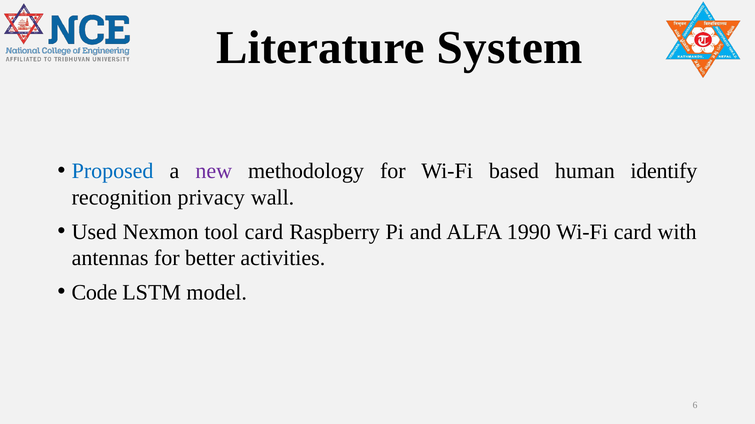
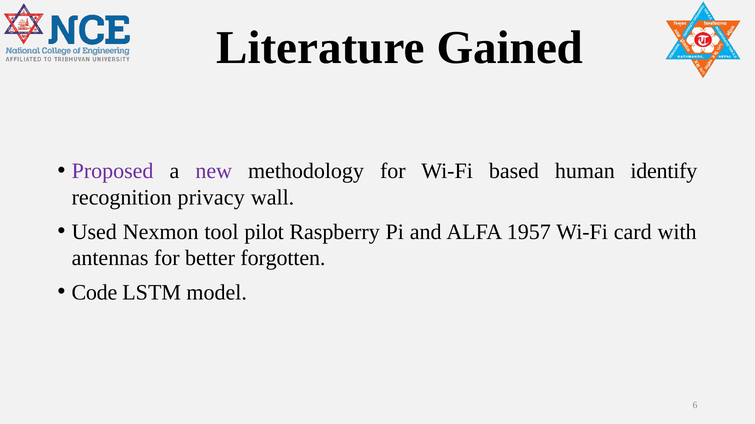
System: System -> Gained
Proposed colour: blue -> purple
tool card: card -> pilot
1990: 1990 -> 1957
activities: activities -> forgotten
